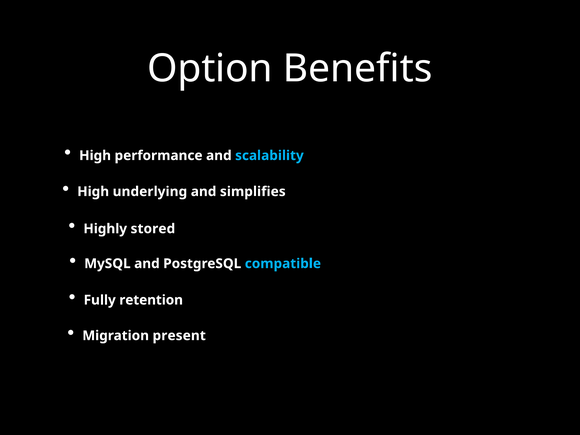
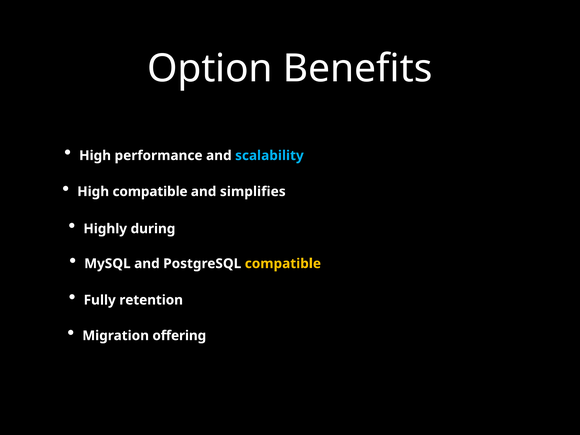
High underlying: underlying -> compatible
stored: stored -> during
compatible at (283, 264) colour: light blue -> yellow
present: present -> offering
